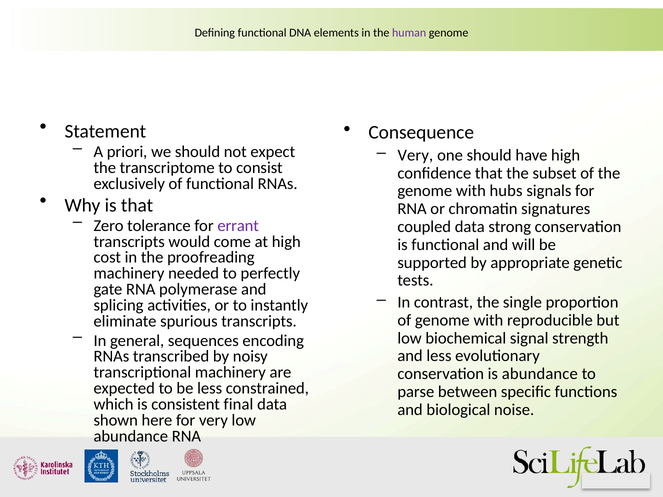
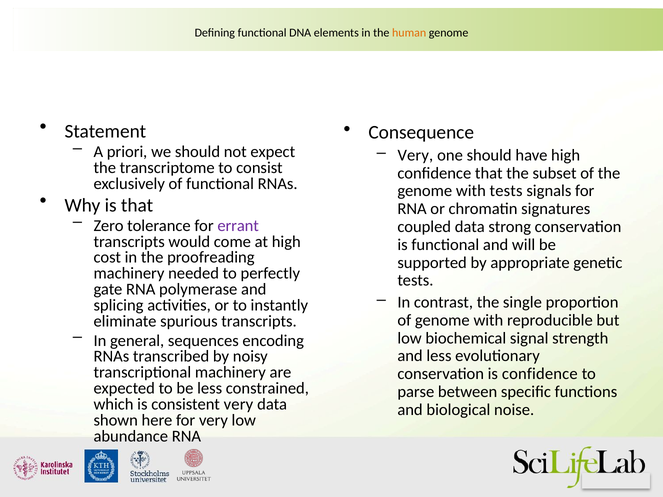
human colour: purple -> orange
with hubs: hubs -> tests
is abundance: abundance -> confidence
consistent final: final -> very
